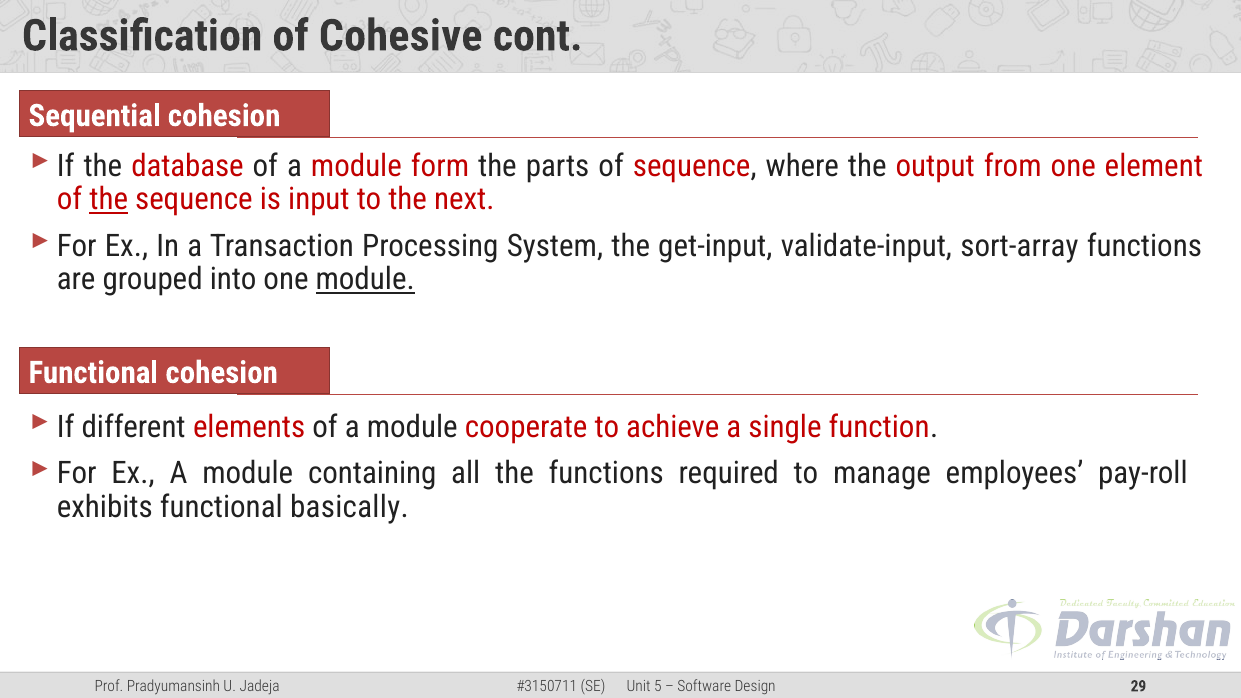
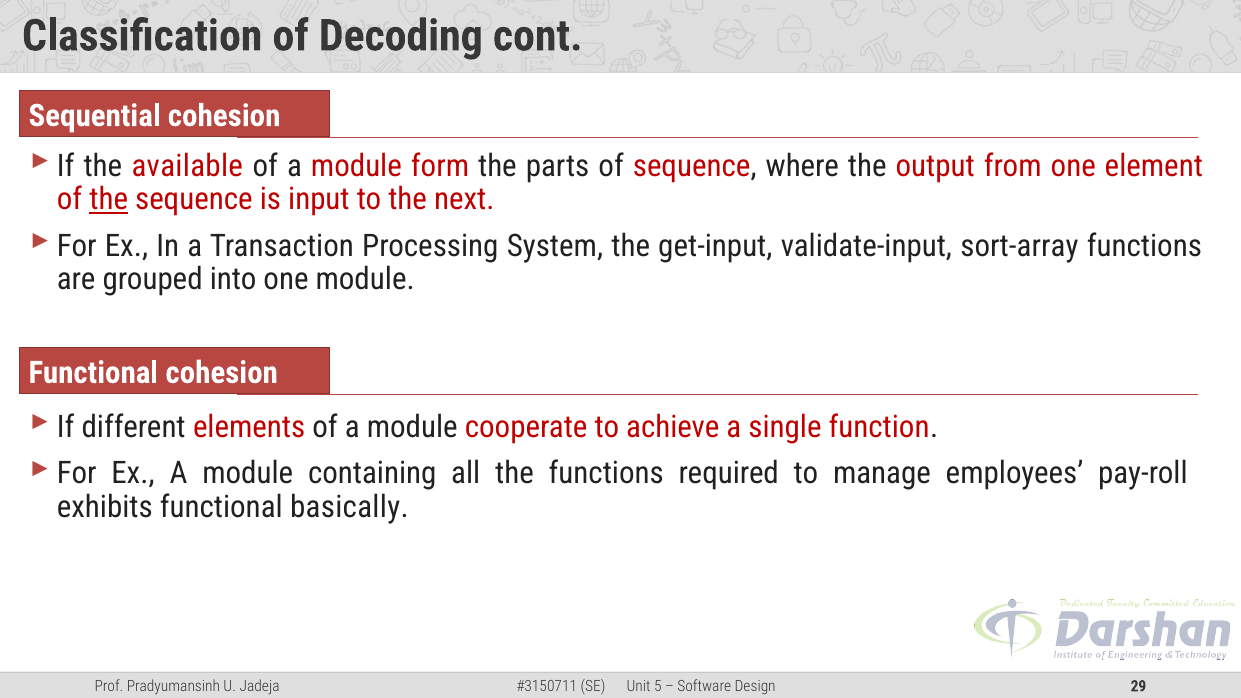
Cohesive: Cohesive -> Decoding
database: database -> available
module at (365, 280) underline: present -> none
